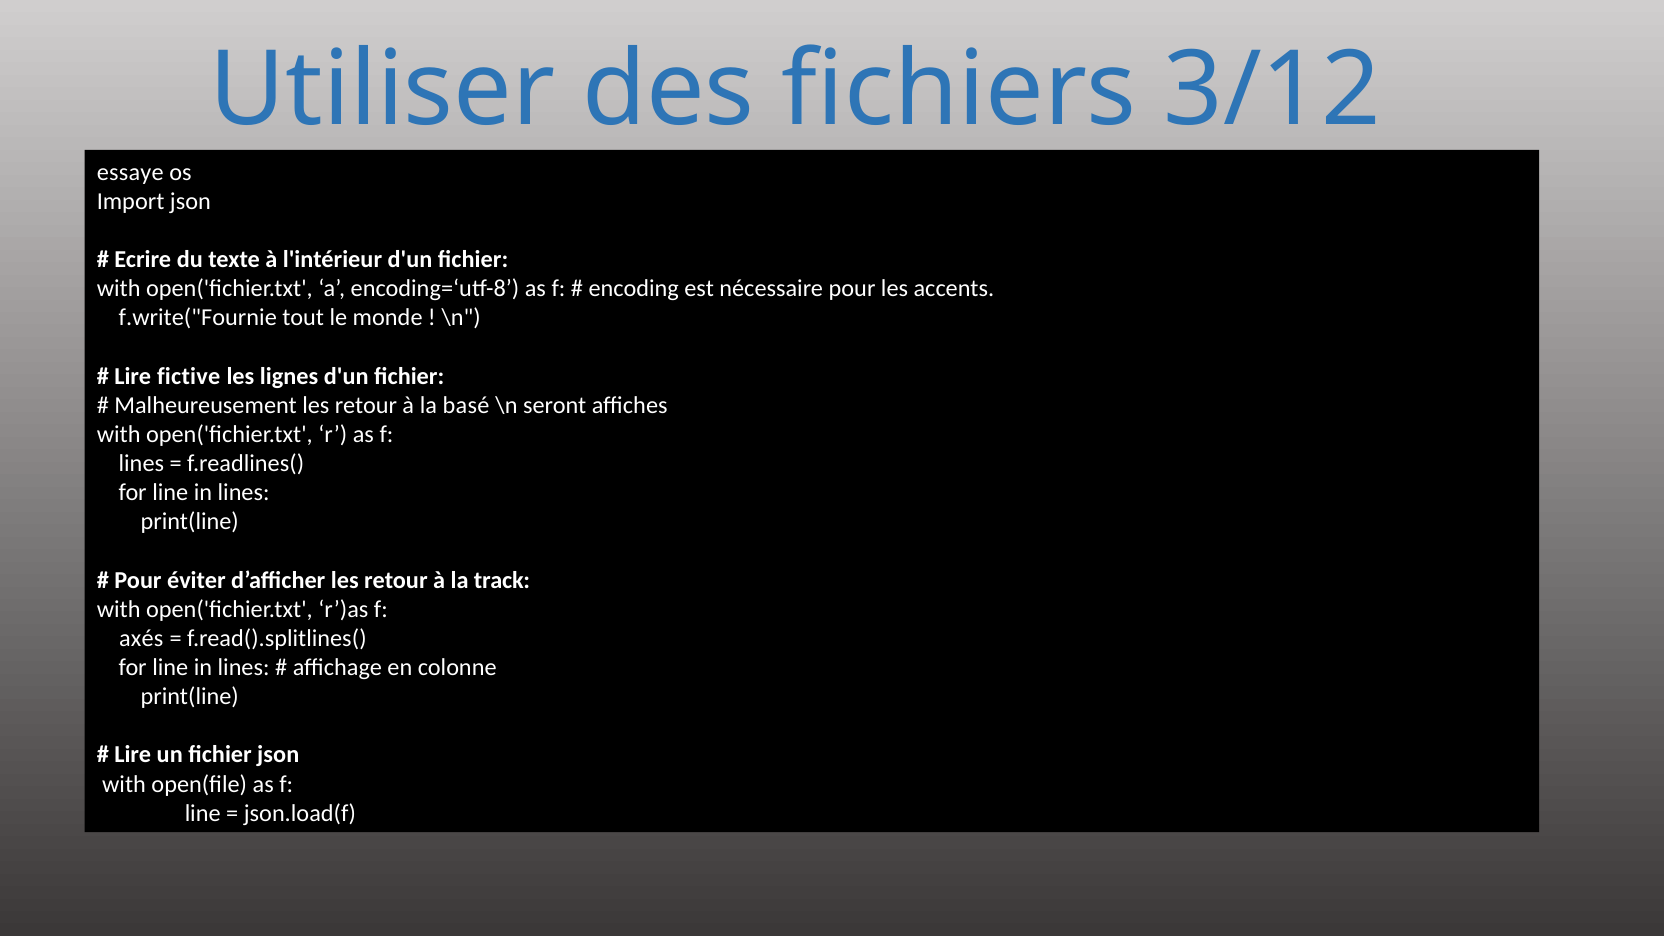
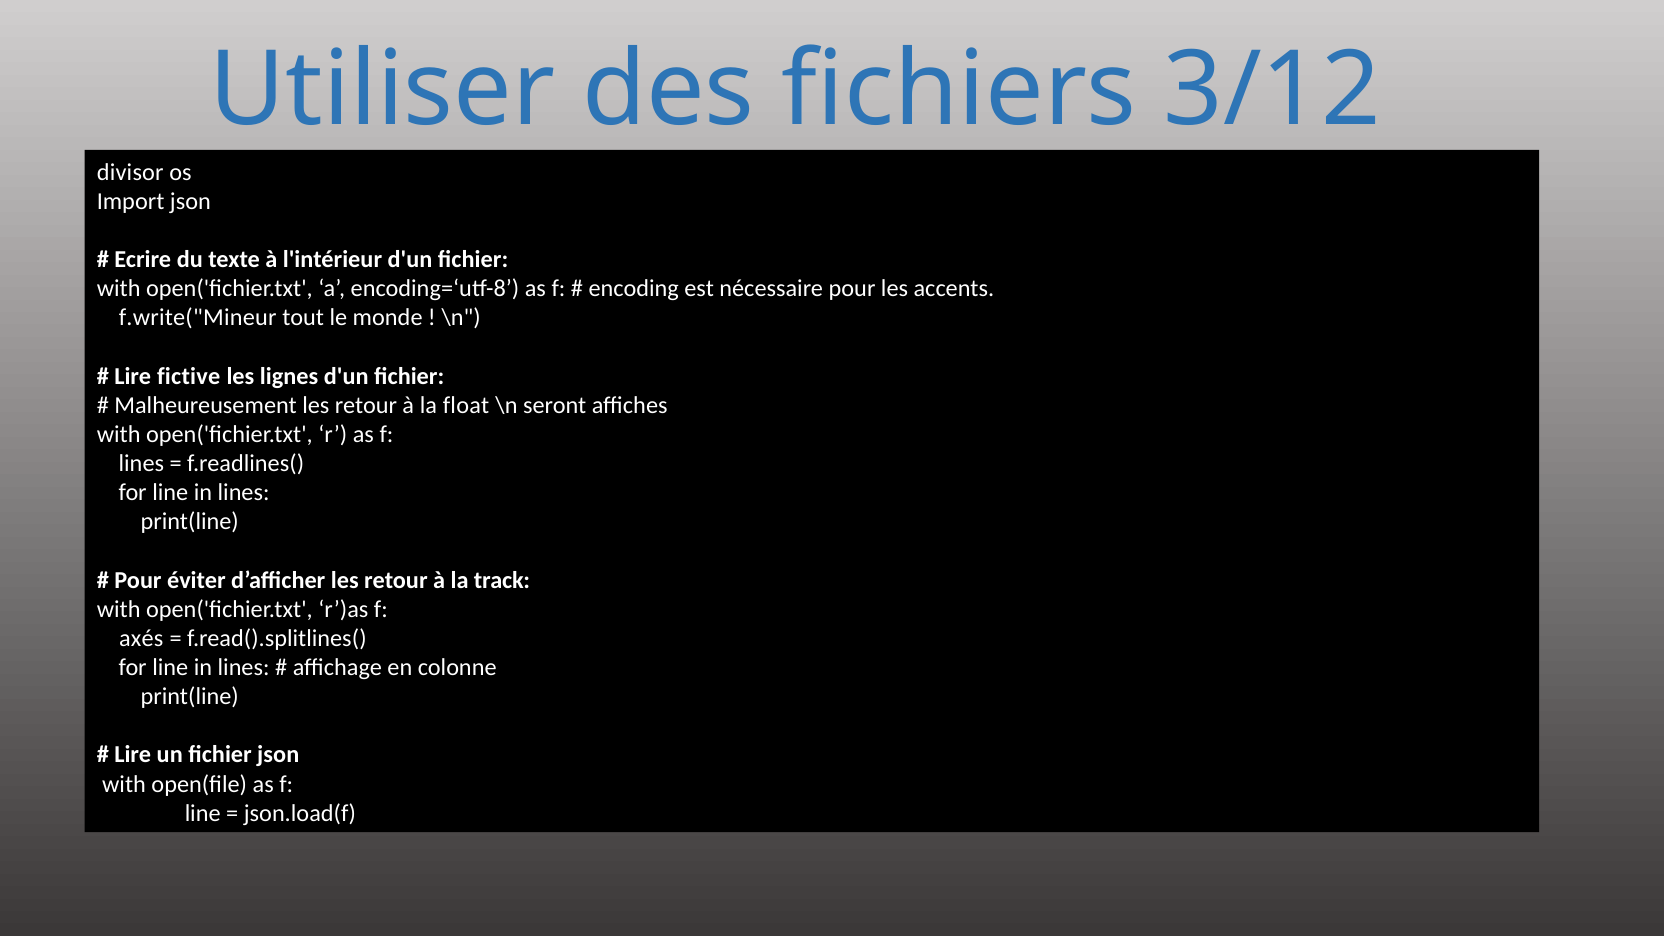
essaye: essaye -> divisor
f.write("Fournie: f.write("Fournie -> f.write("Mineur
basé: basé -> float
